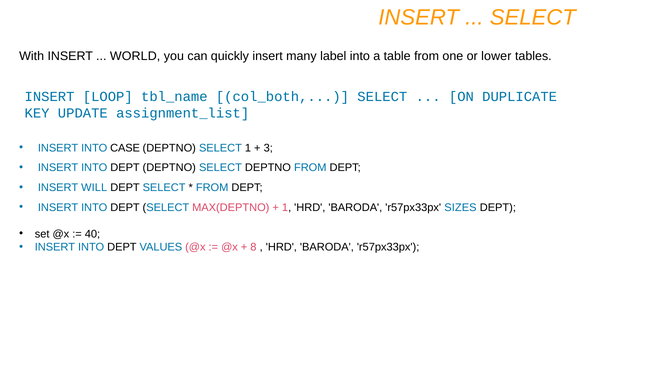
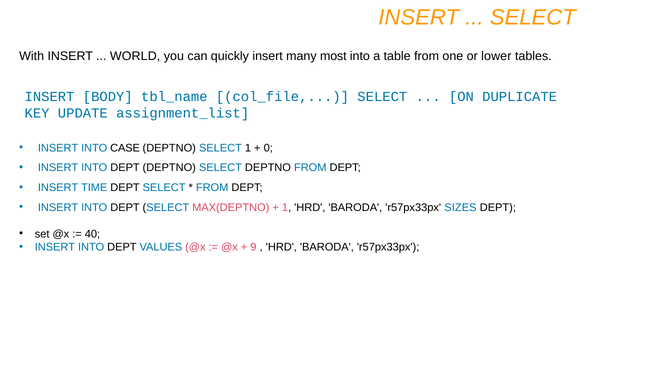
label: label -> most
LOOP: LOOP -> BODY
col_both: col_both -> col_file
3: 3 -> 0
WILL: WILL -> TIME
8: 8 -> 9
